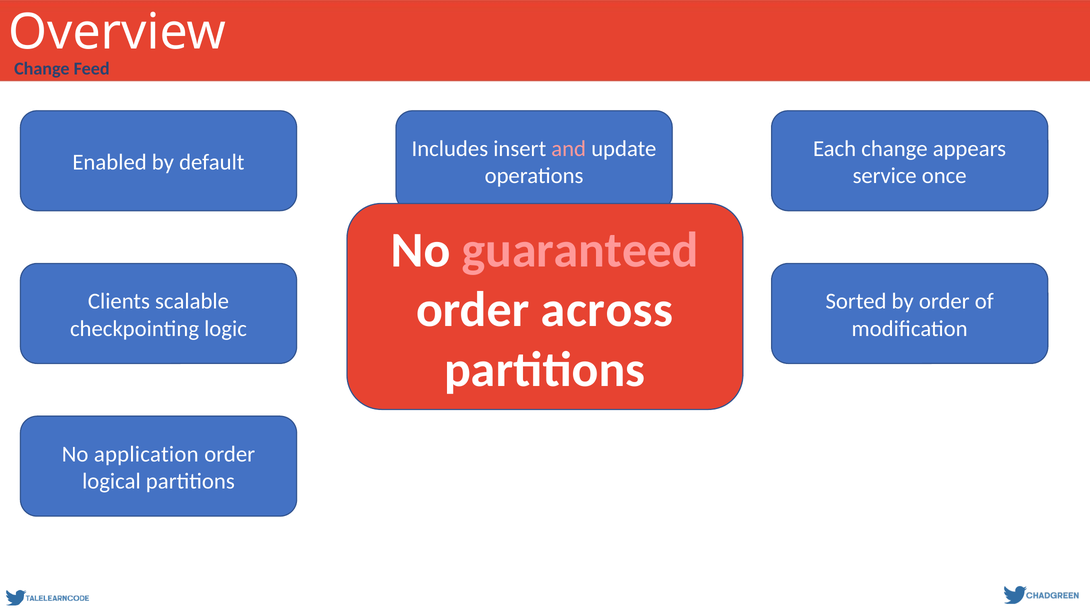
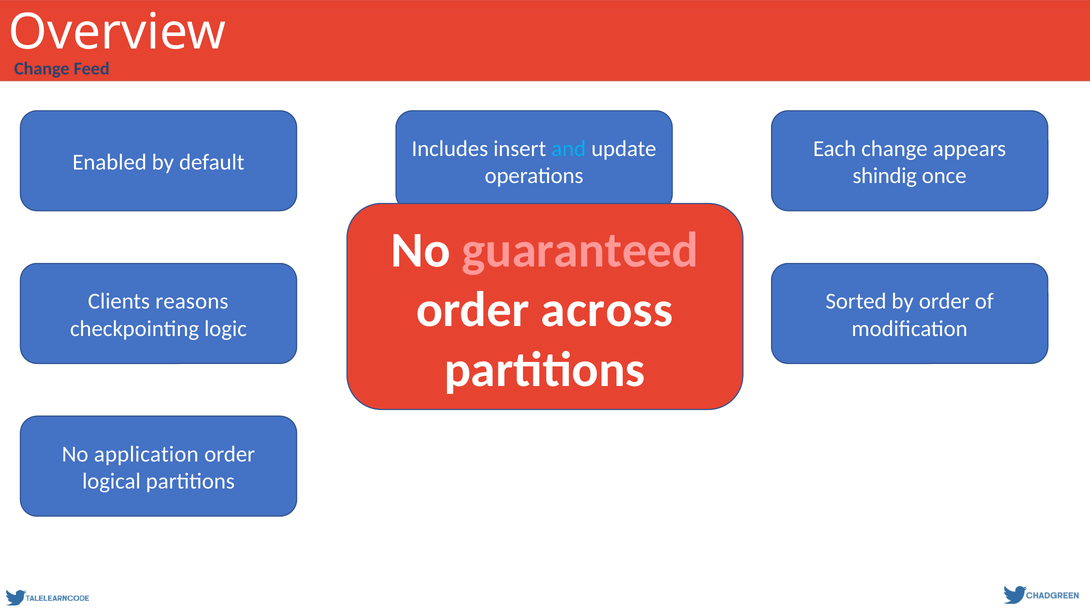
and colour: pink -> light blue
service: service -> shindig
scalable: scalable -> reasons
